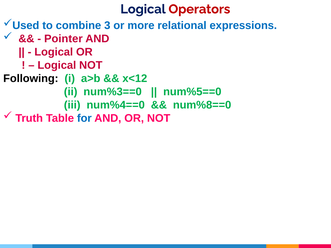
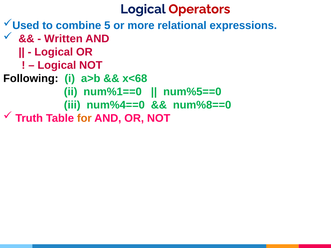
3: 3 -> 5
Pointer: Pointer -> Written
x<12: x<12 -> x<68
num%3==0: num%3==0 -> num%1==0
for colour: blue -> orange
